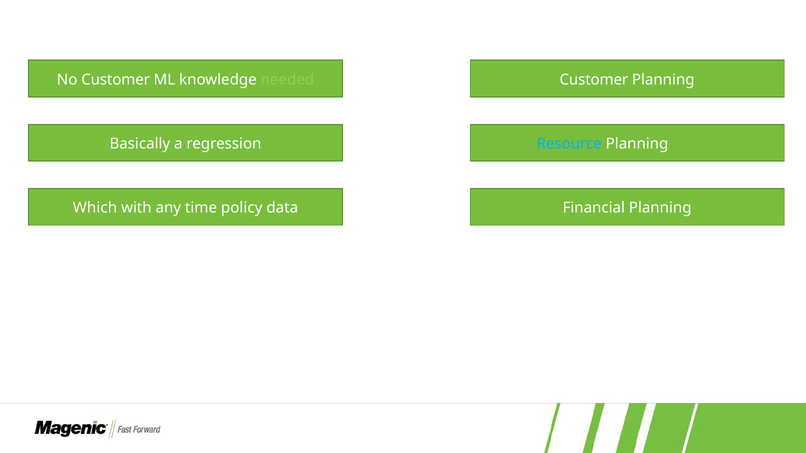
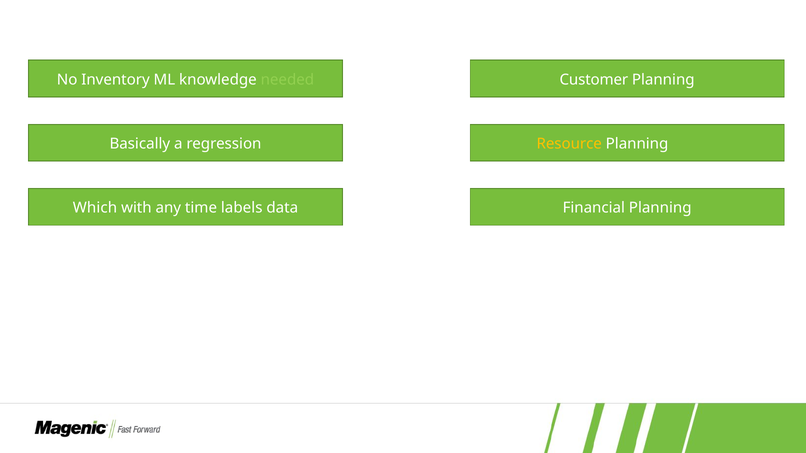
No Customer: Customer -> Inventory
Resource colour: light blue -> yellow
policy: policy -> labels
